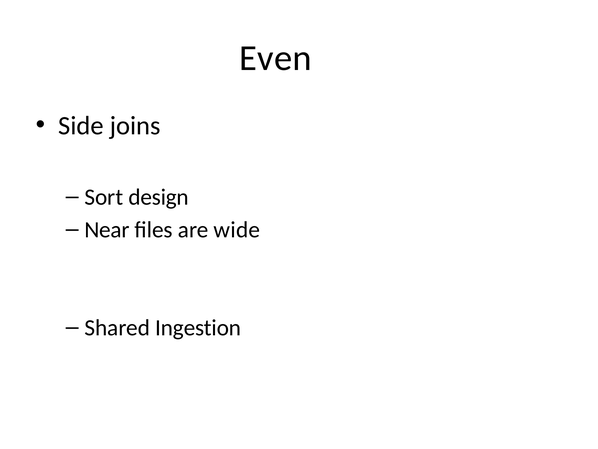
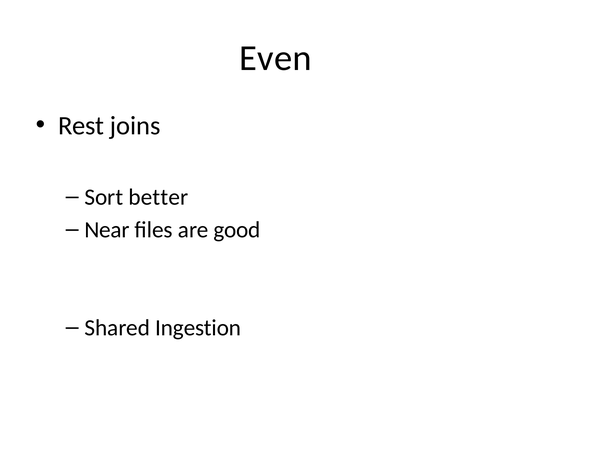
Side: Side -> Rest
design: design -> better
wide: wide -> good
